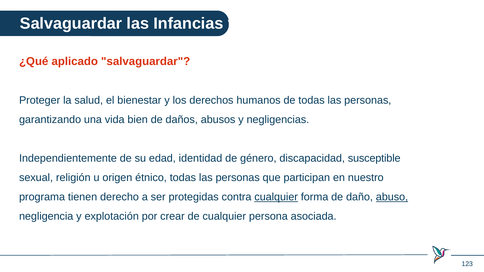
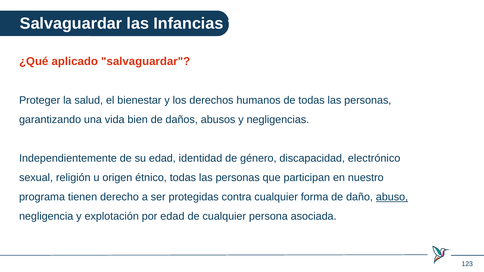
susceptible: susceptible -> electrónico
cualquier at (276, 197) underline: present -> none
por crear: crear -> edad
